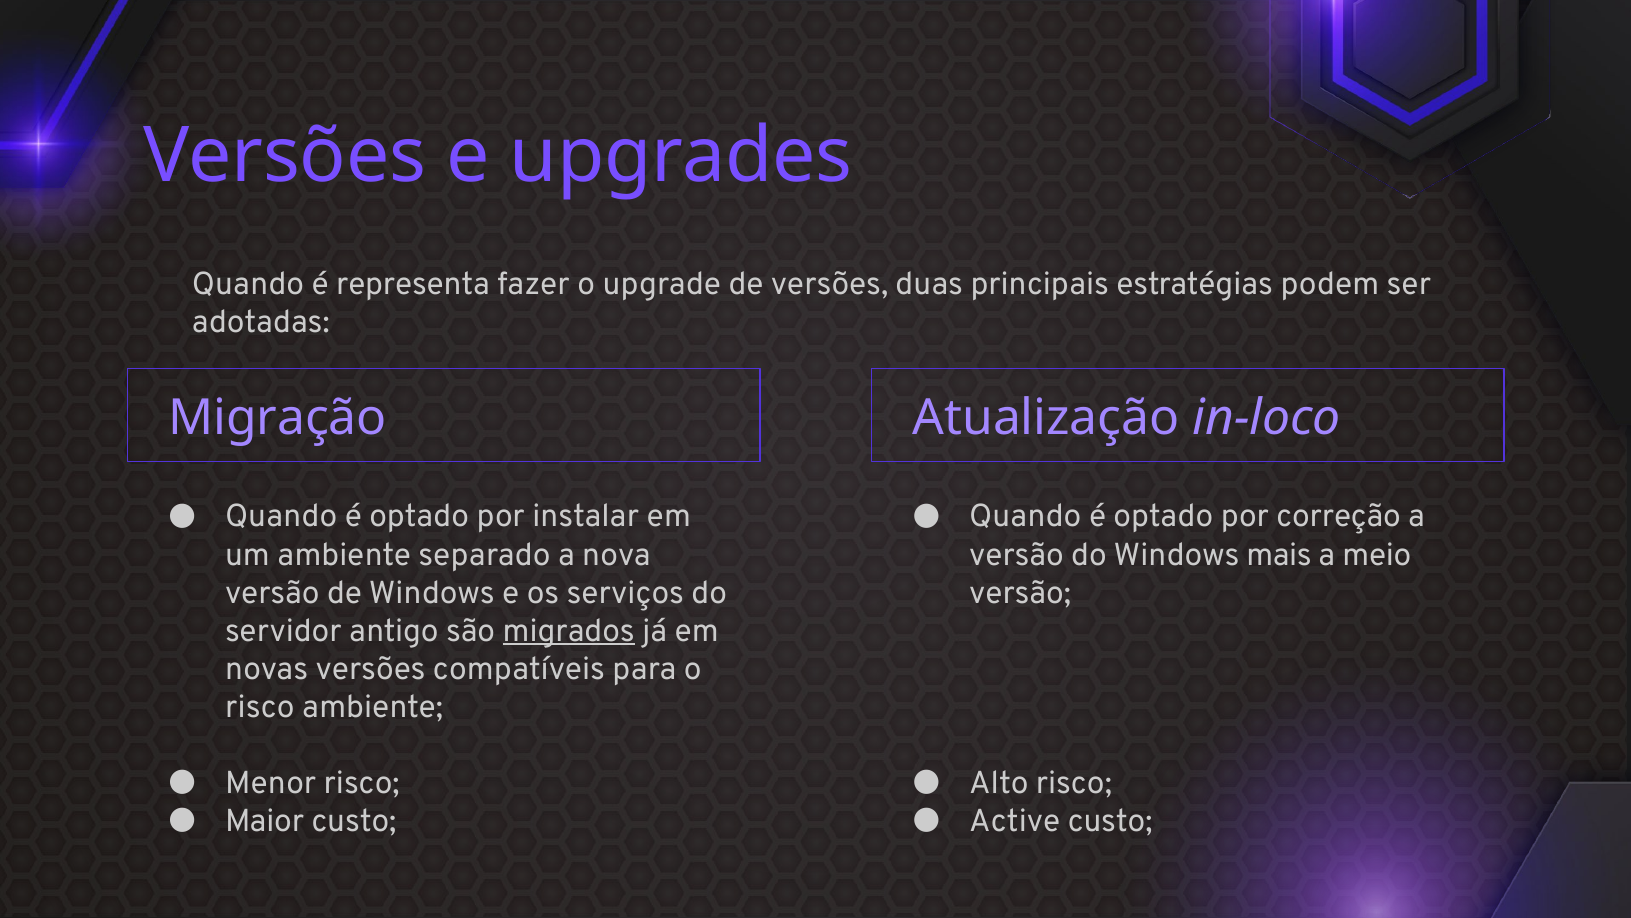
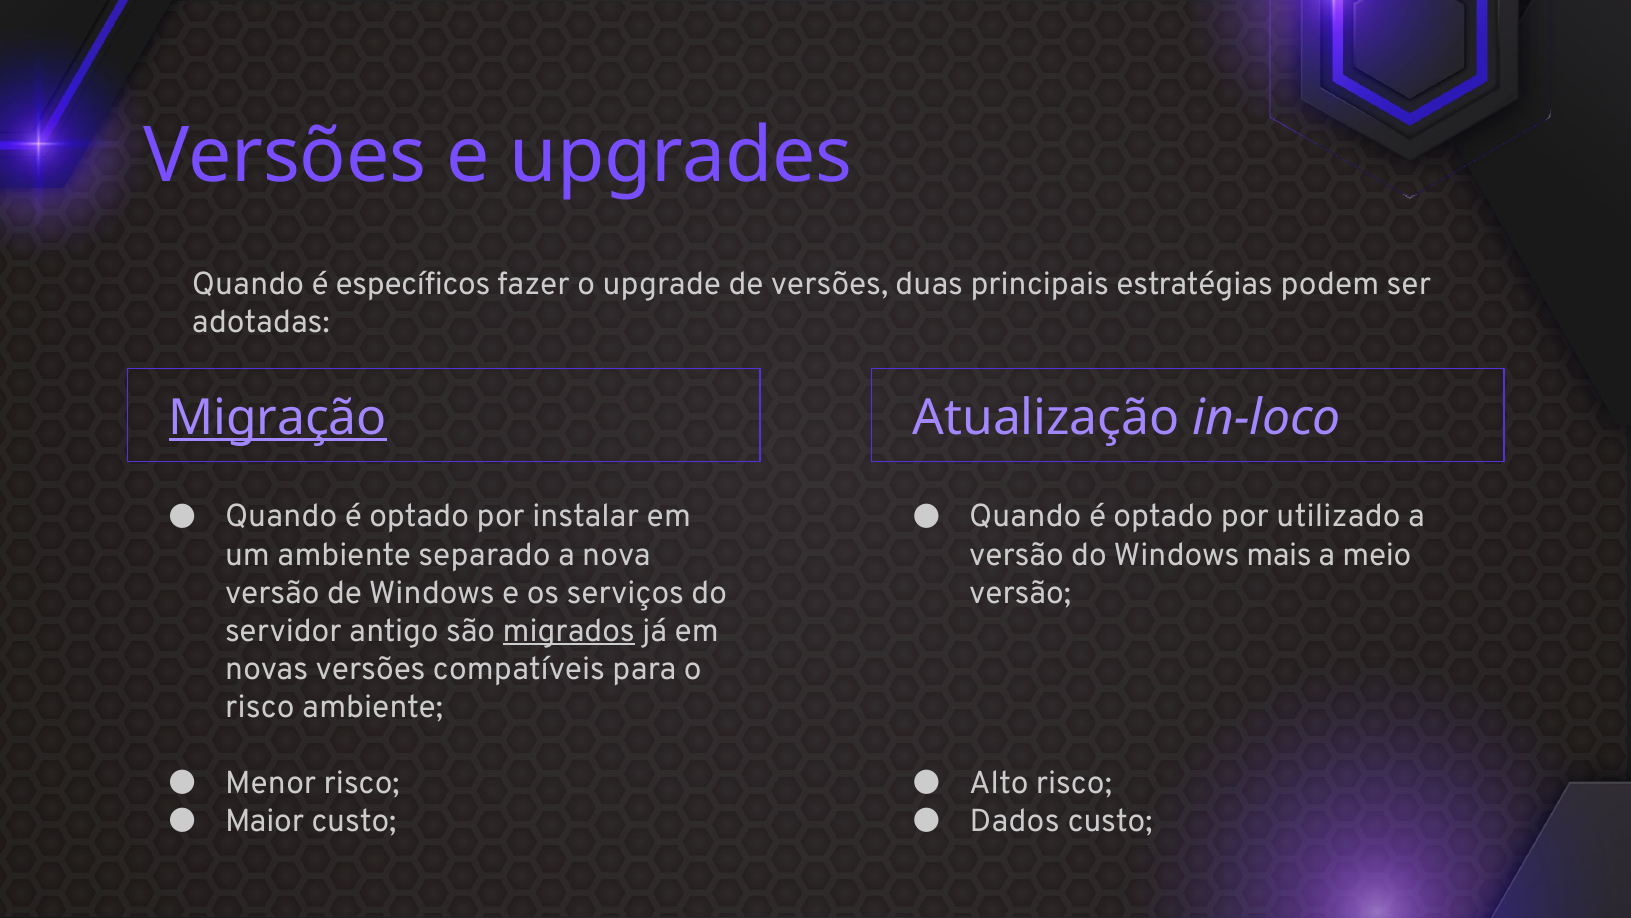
representa: representa -> específicos
Migração underline: none -> present
correção: correção -> utilizado
Active: Active -> Dados
